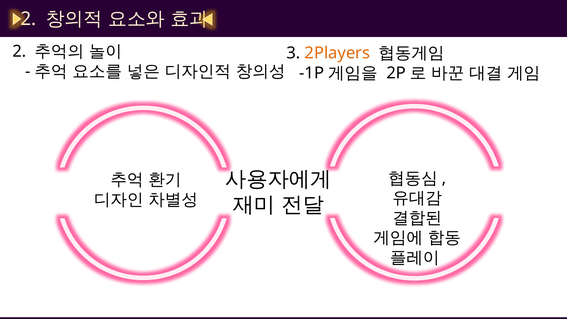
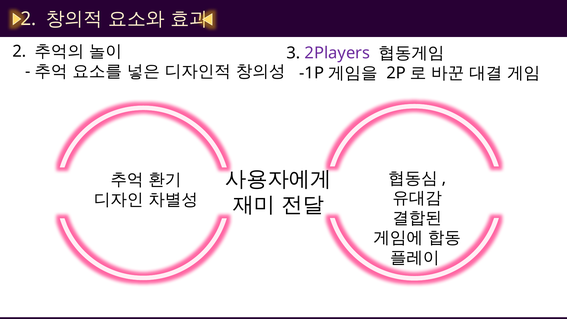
2Players colour: orange -> purple
